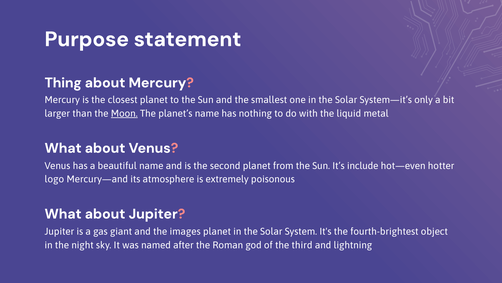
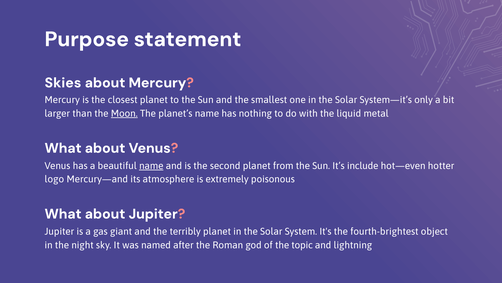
Thing: Thing -> Skies
name at (151, 165) underline: none -> present
images: images -> terribly
third: third -> topic
